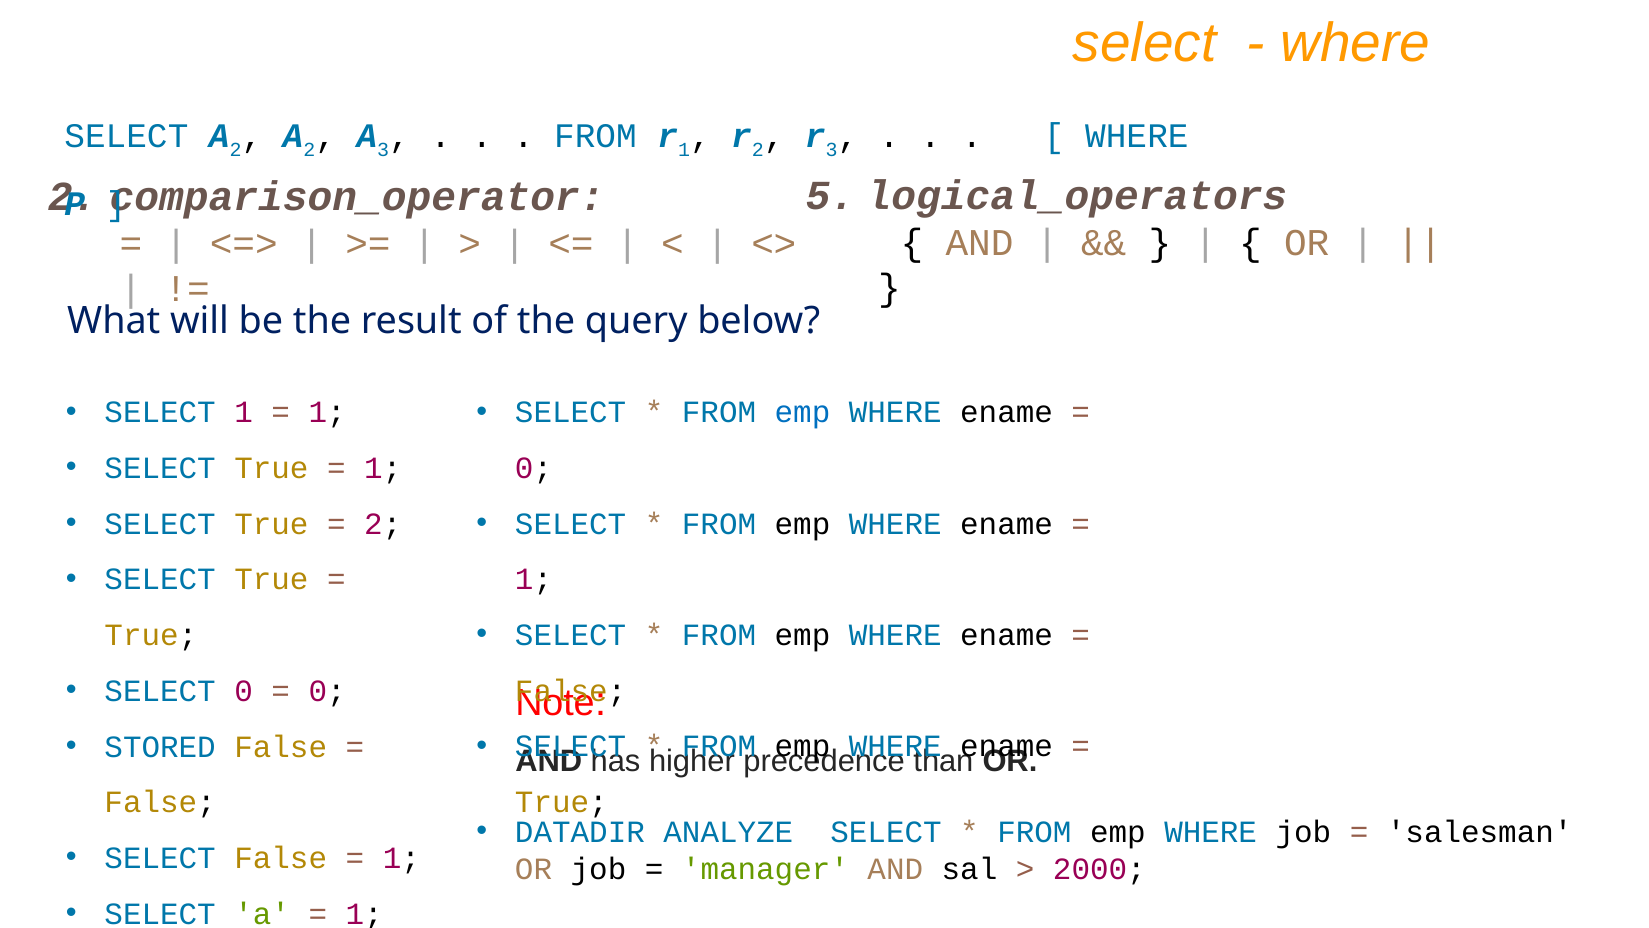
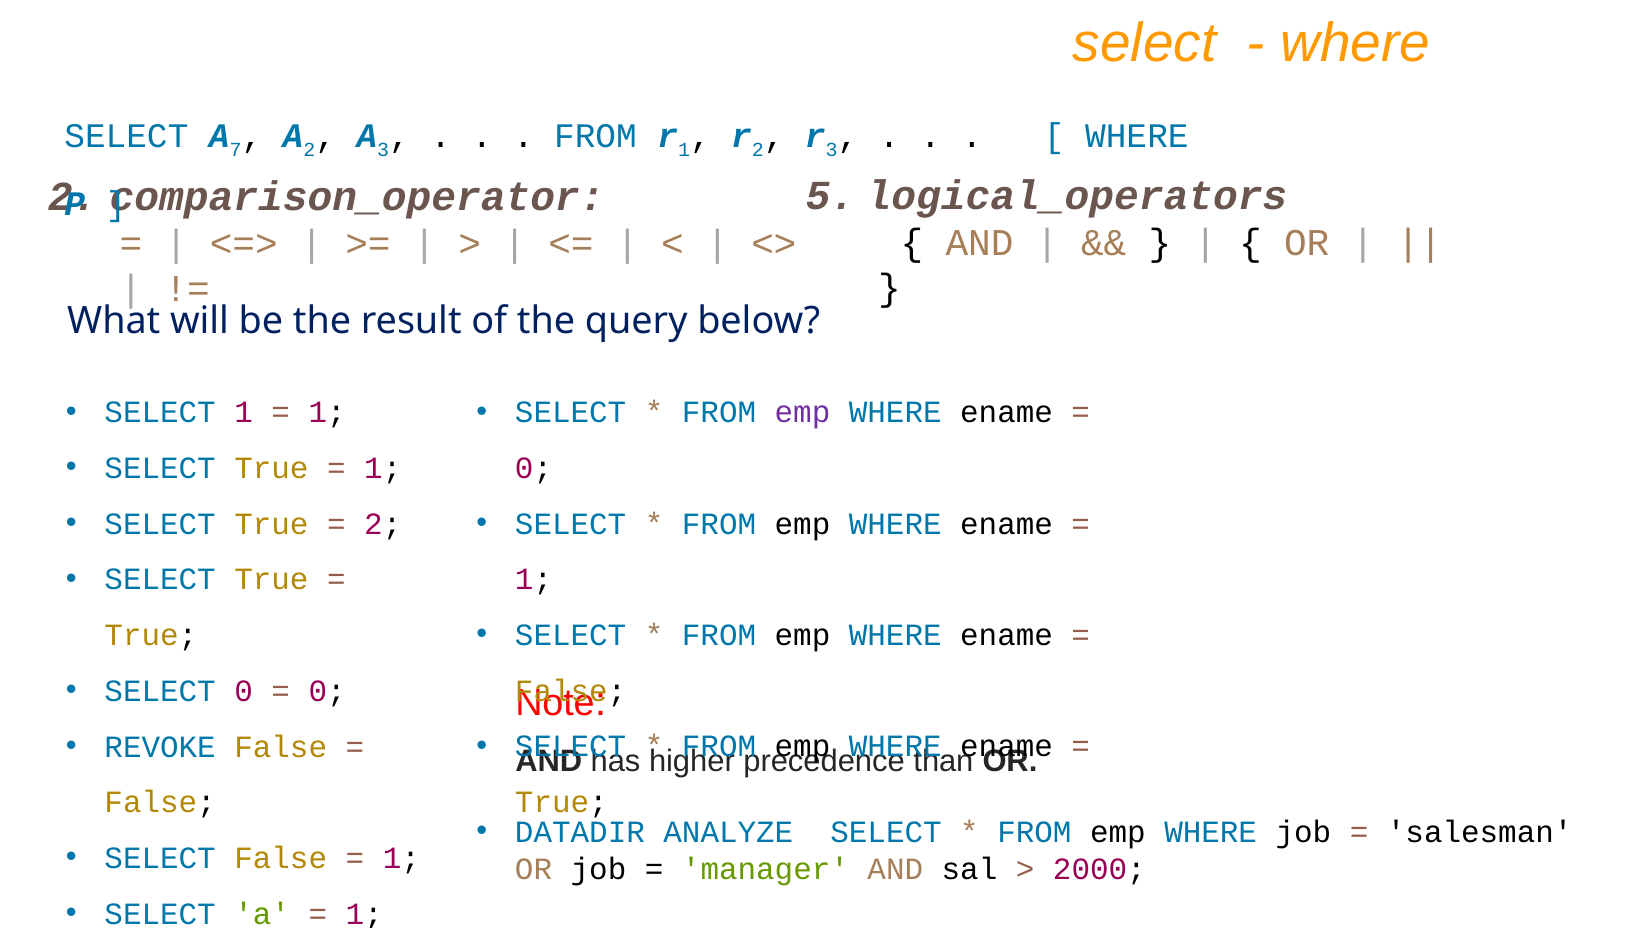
SELECT A 2: 2 -> 7
emp at (802, 412) colour: blue -> purple
STORED: STORED -> REVOKE
